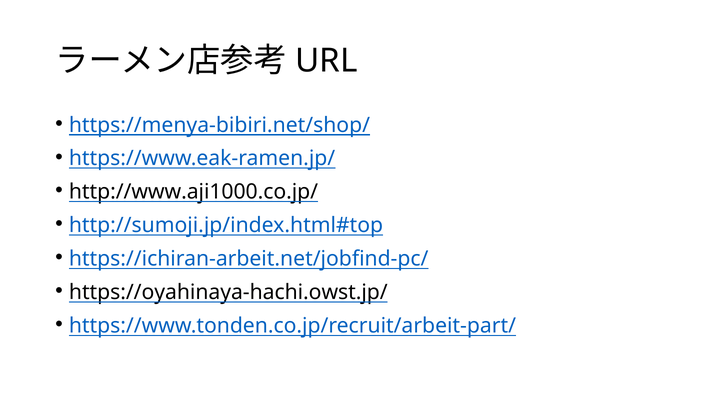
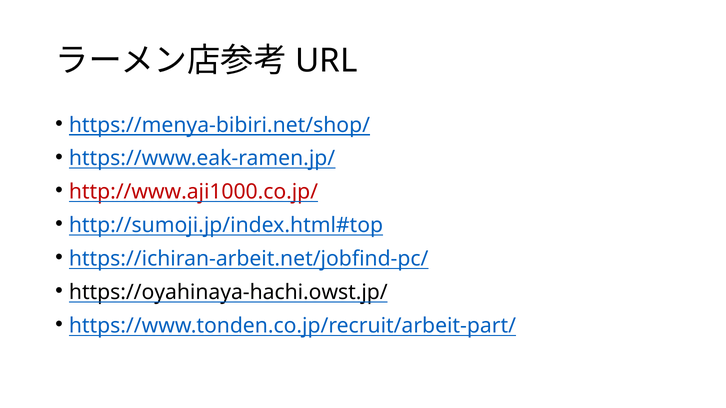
http://www.aji1000.co.jp/ colour: black -> red
